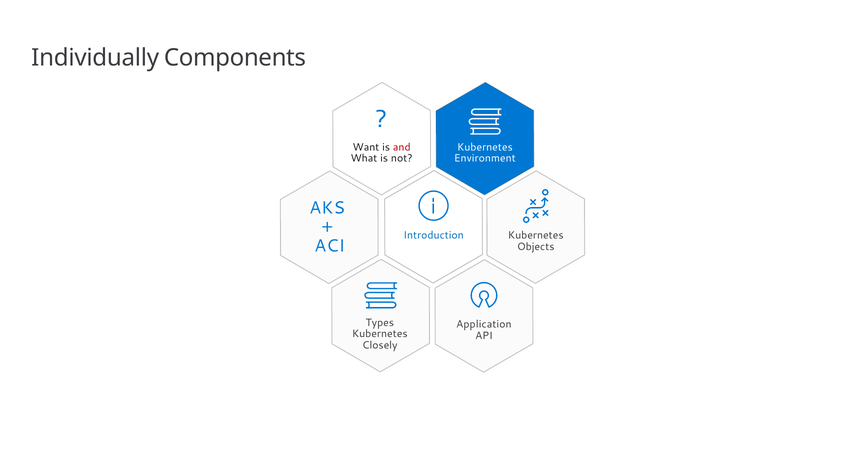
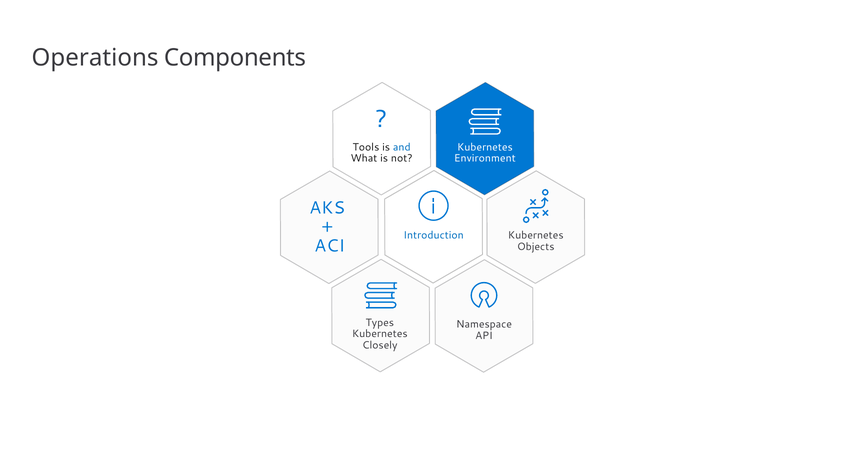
Individually: Individually -> Operations
Want: Want -> Tools
and colour: red -> blue
Application: Application -> Namespace
